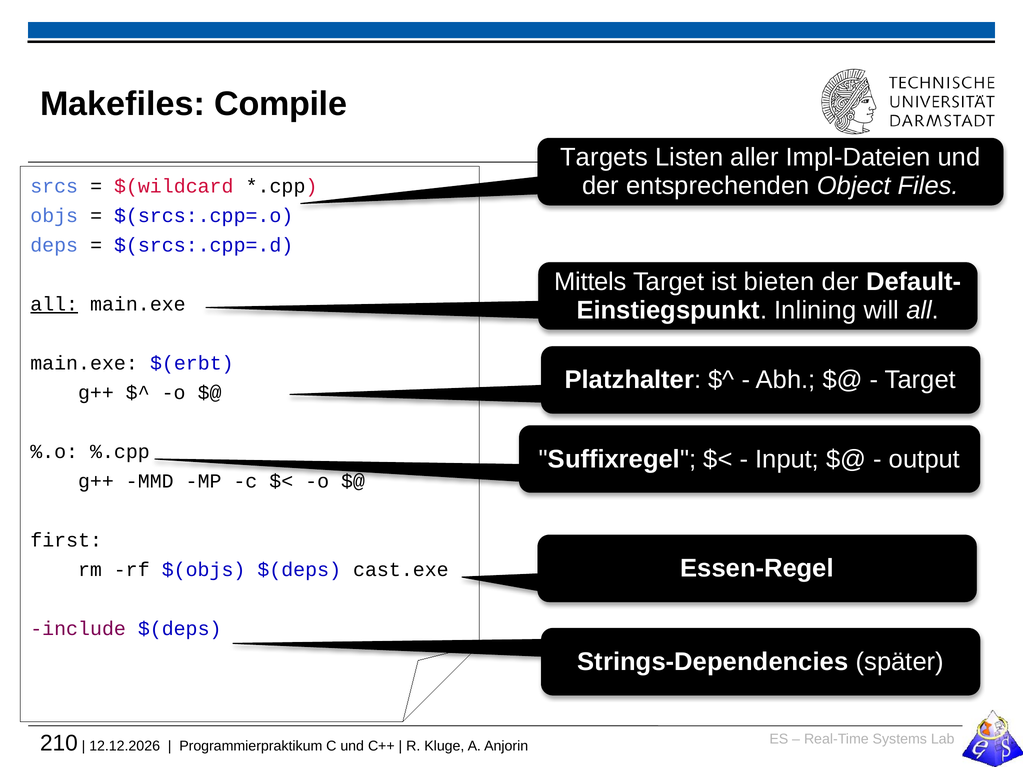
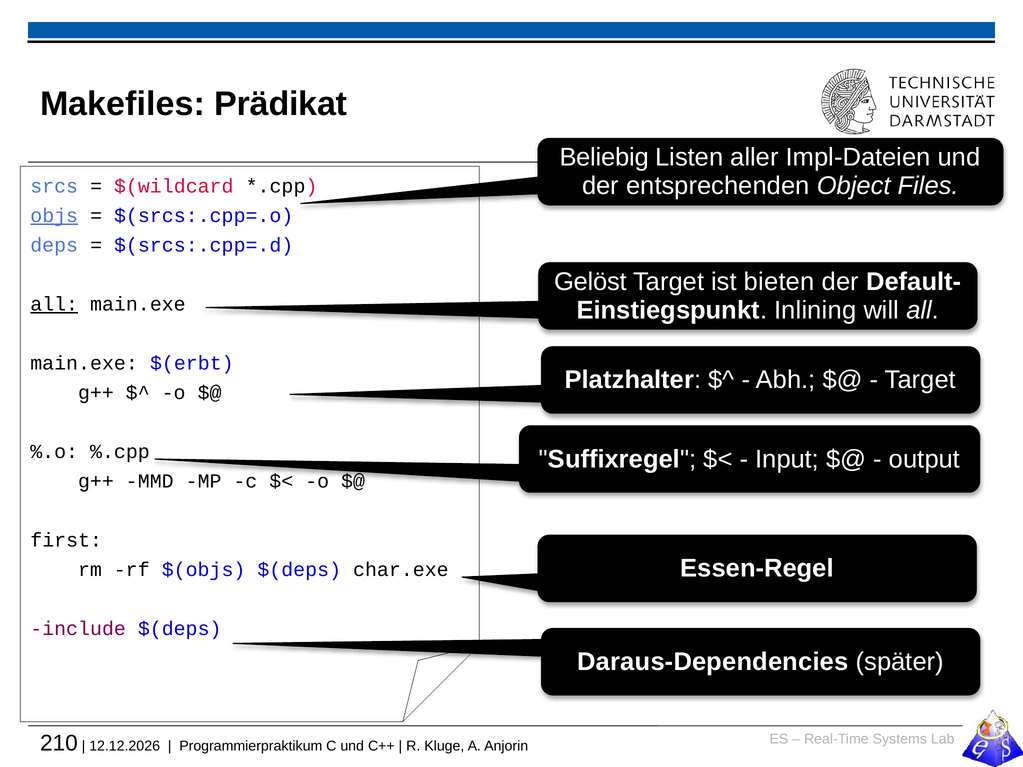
Compile: Compile -> Prädikat
Targets: Targets -> Beliebig
objs underline: none -> present
Mittels: Mittels -> Gelöst
cast.exe: cast.exe -> char.exe
Strings-Dependencies: Strings-Dependencies -> Daraus-Dependencies
